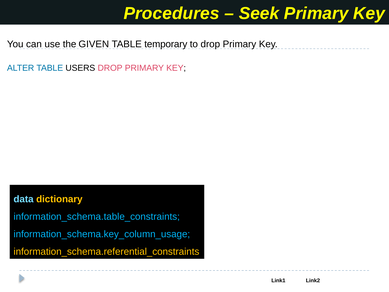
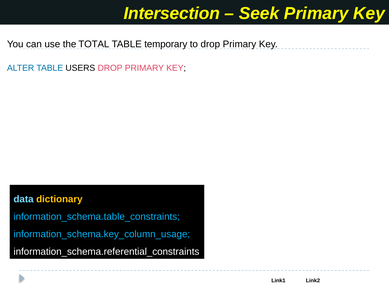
Procedures: Procedures -> Intersection
GIVEN: GIVEN -> TOTAL
information_schema.referential_constraints colour: yellow -> white
